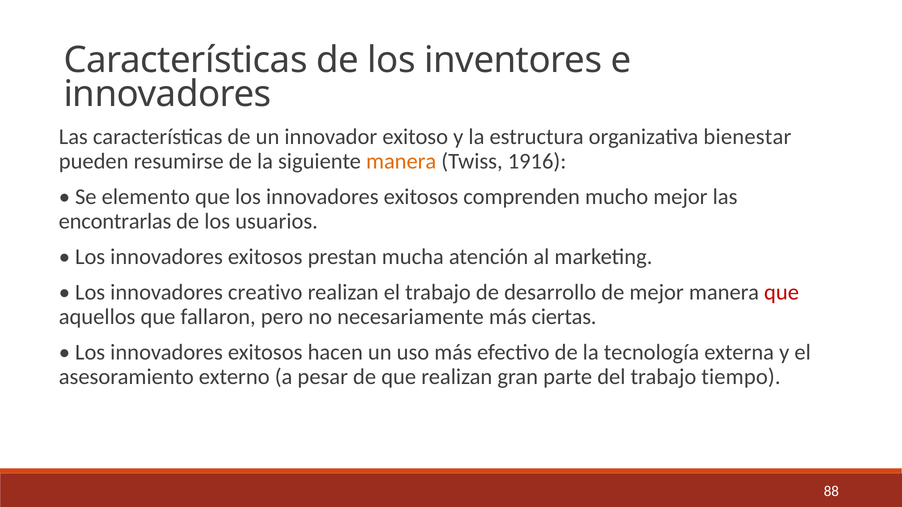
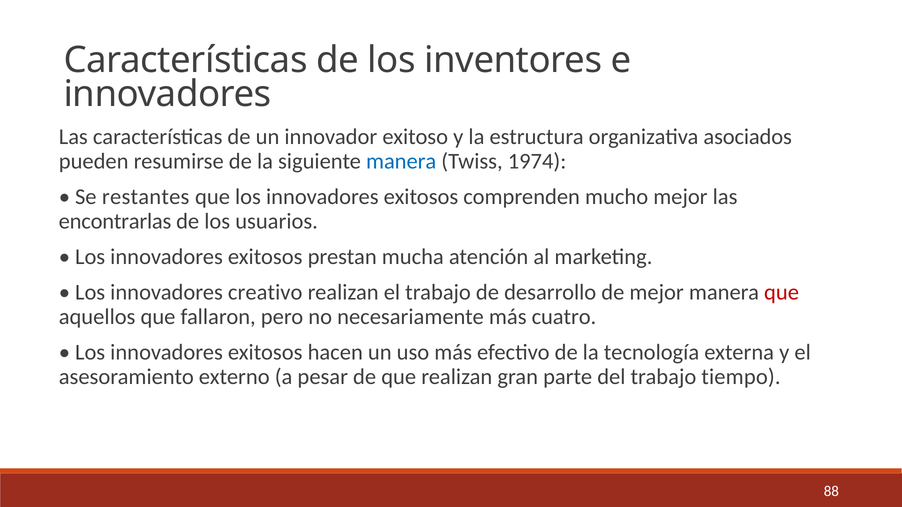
bienestar: bienestar -> asociados
manera at (401, 161) colour: orange -> blue
1916: 1916 -> 1974
elemento: elemento -> restantes
ciertas: ciertas -> cuatro
